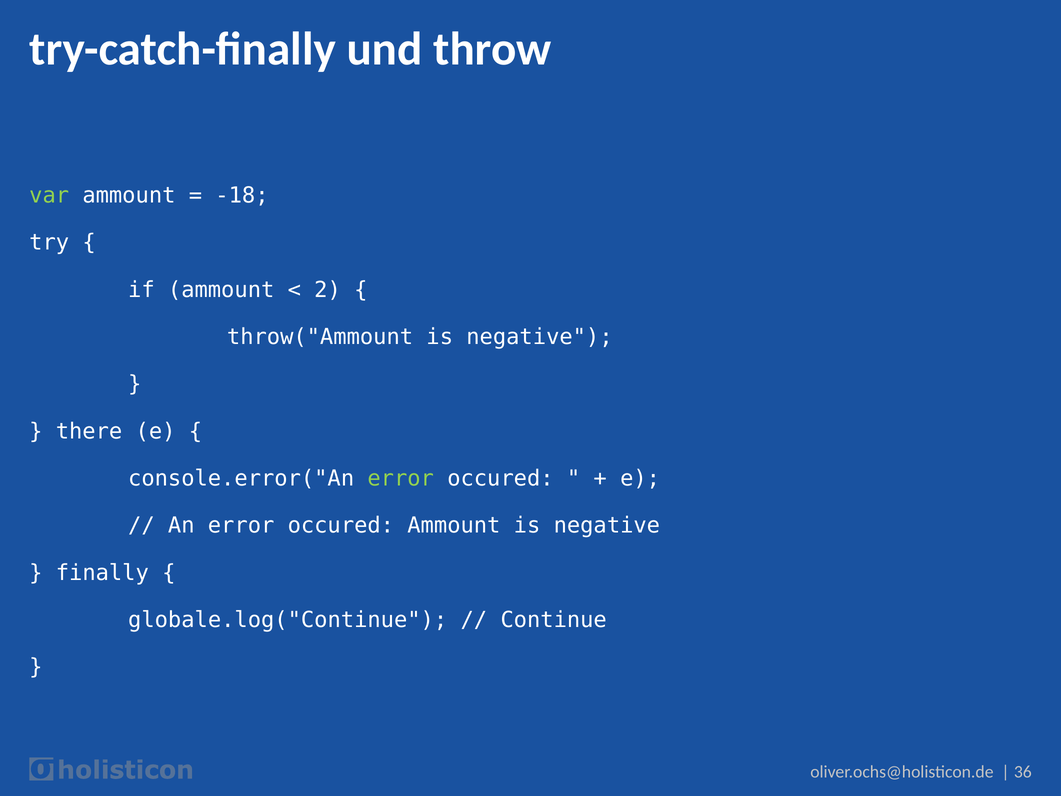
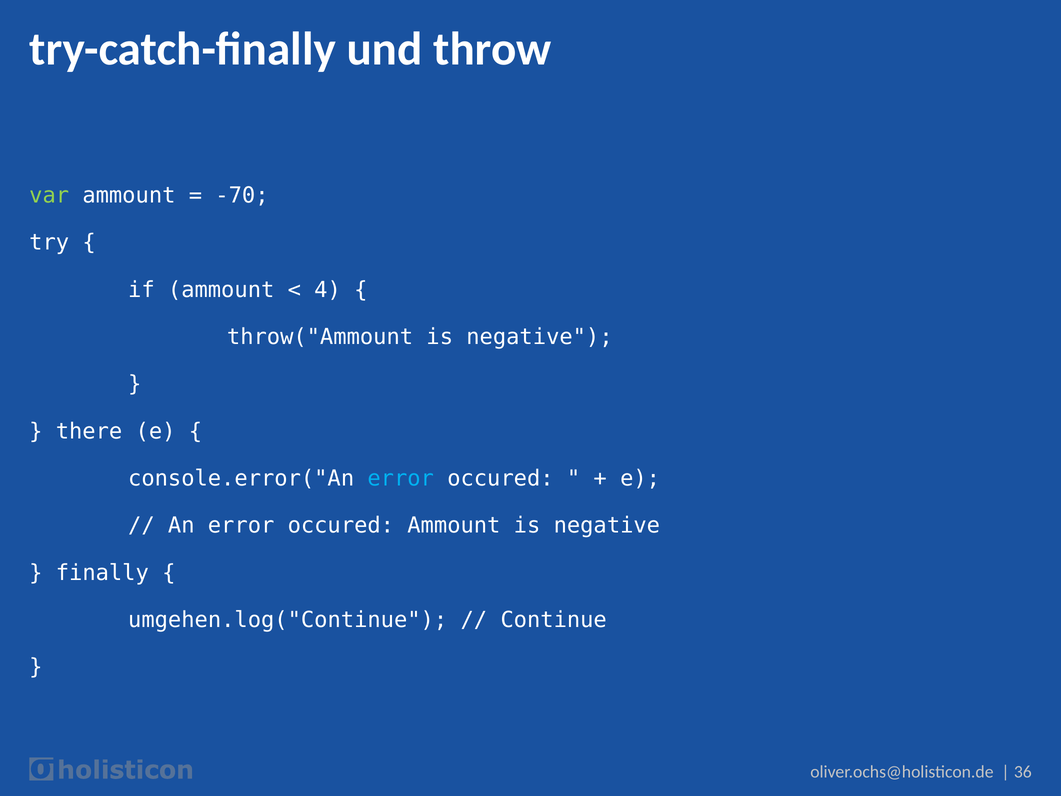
-18: -18 -> -70
2: 2 -> 4
error at (401, 478) colour: light green -> light blue
globale.log("Continue: globale.log("Continue -> umgehen.log("Continue
